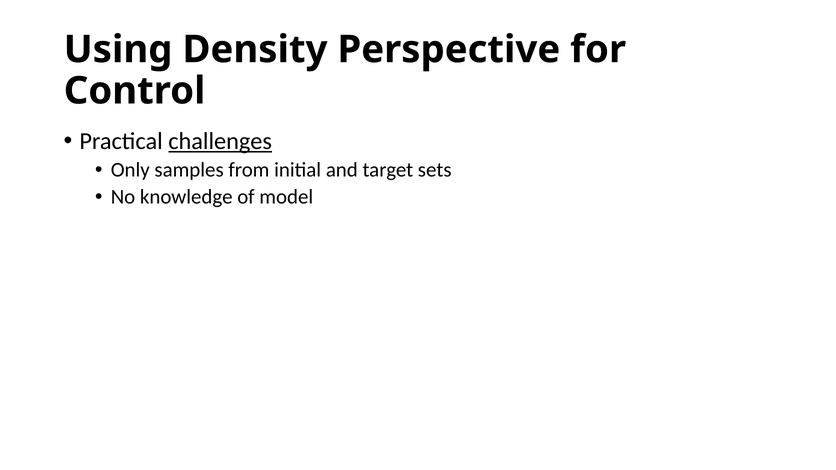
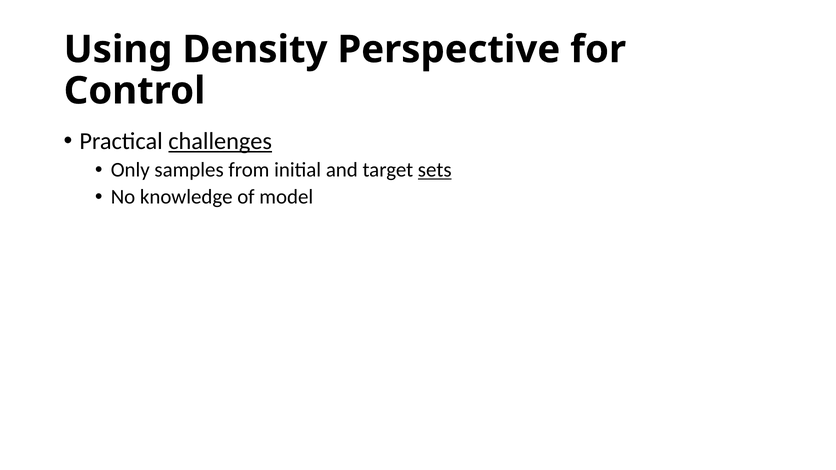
sets underline: none -> present
